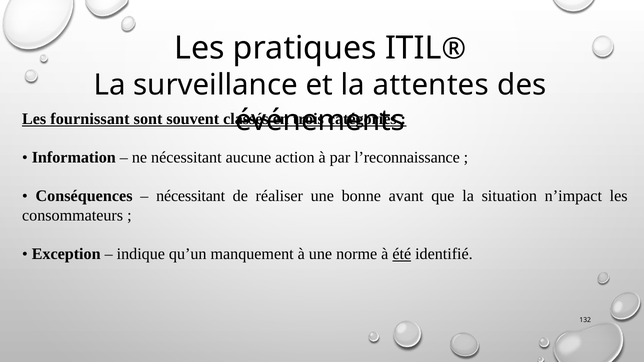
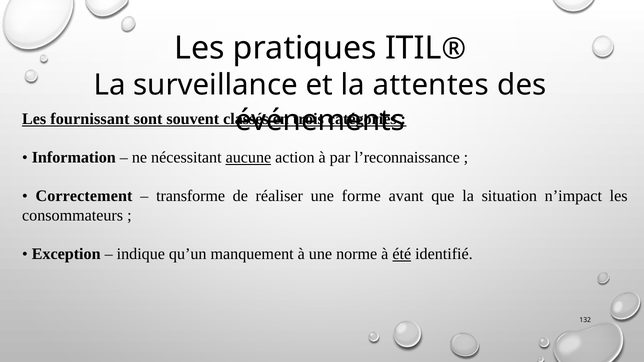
aucune underline: none -> present
Conséquences: Conséquences -> Correctement
nécessitant at (191, 196): nécessitant -> transforme
bonne: bonne -> forme
